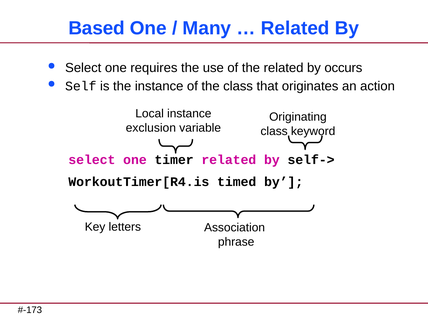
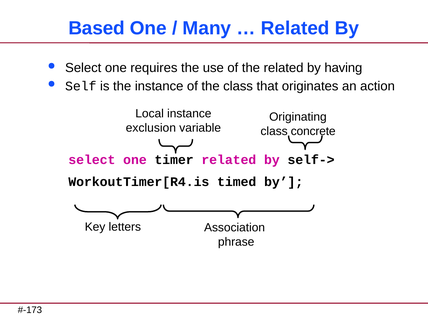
occurs: occurs -> having
keyword: keyword -> concrete
